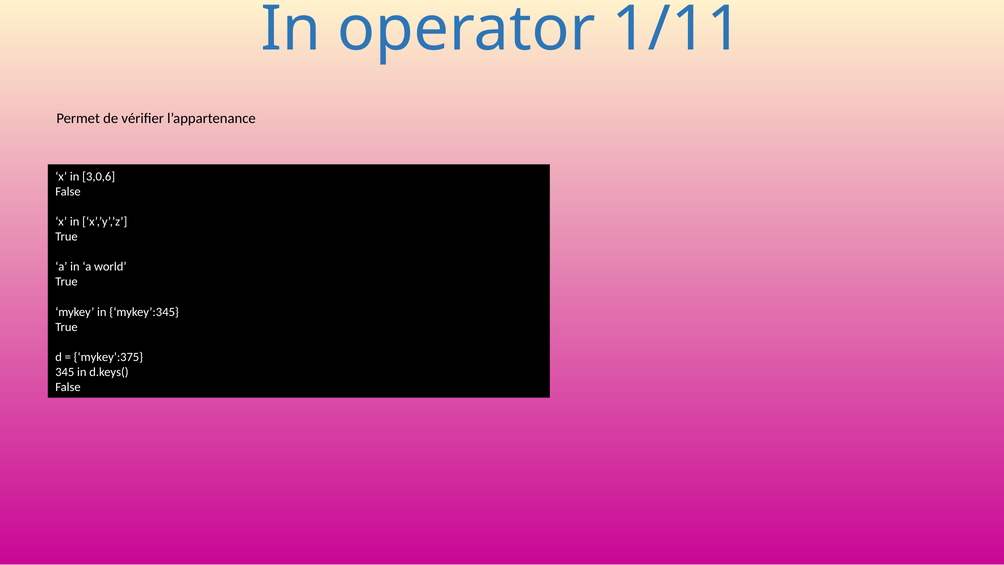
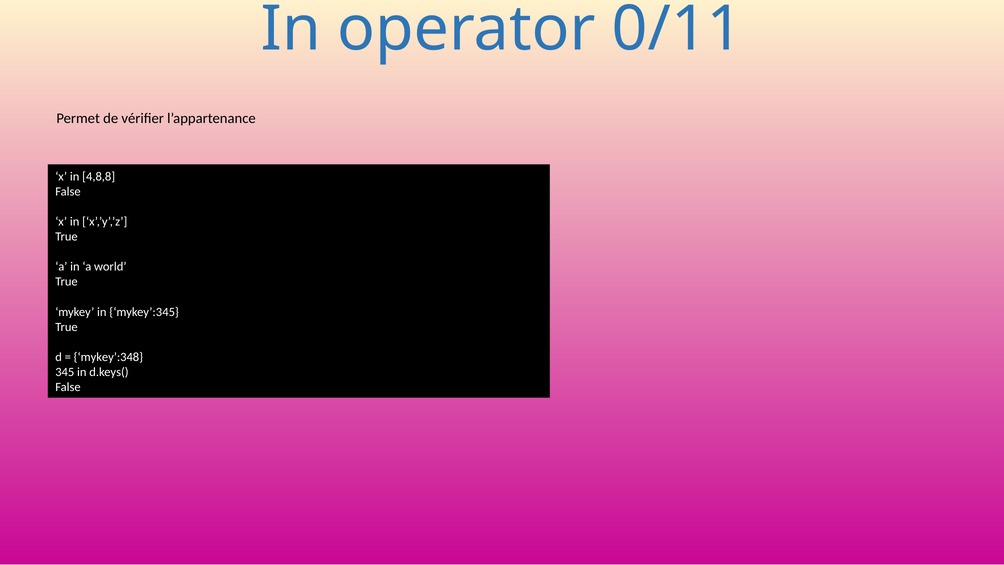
1/11: 1/11 -> 0/11
3,0,6: 3,0,6 -> 4,8,8
mykey’:375: mykey’:375 -> mykey’:348
